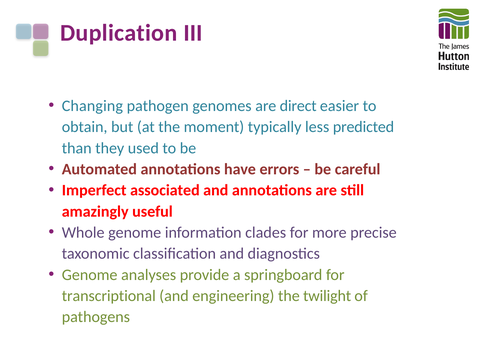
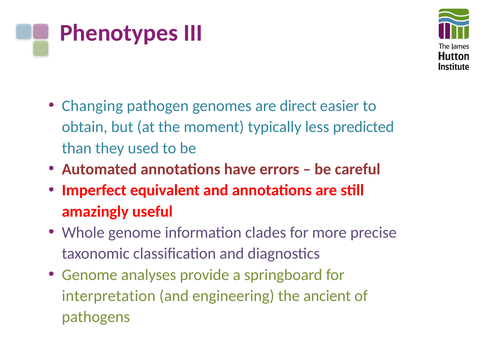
Duplication: Duplication -> Phenotypes
associated: associated -> equivalent
transcriptional: transcriptional -> interpretation
twilight: twilight -> ancient
